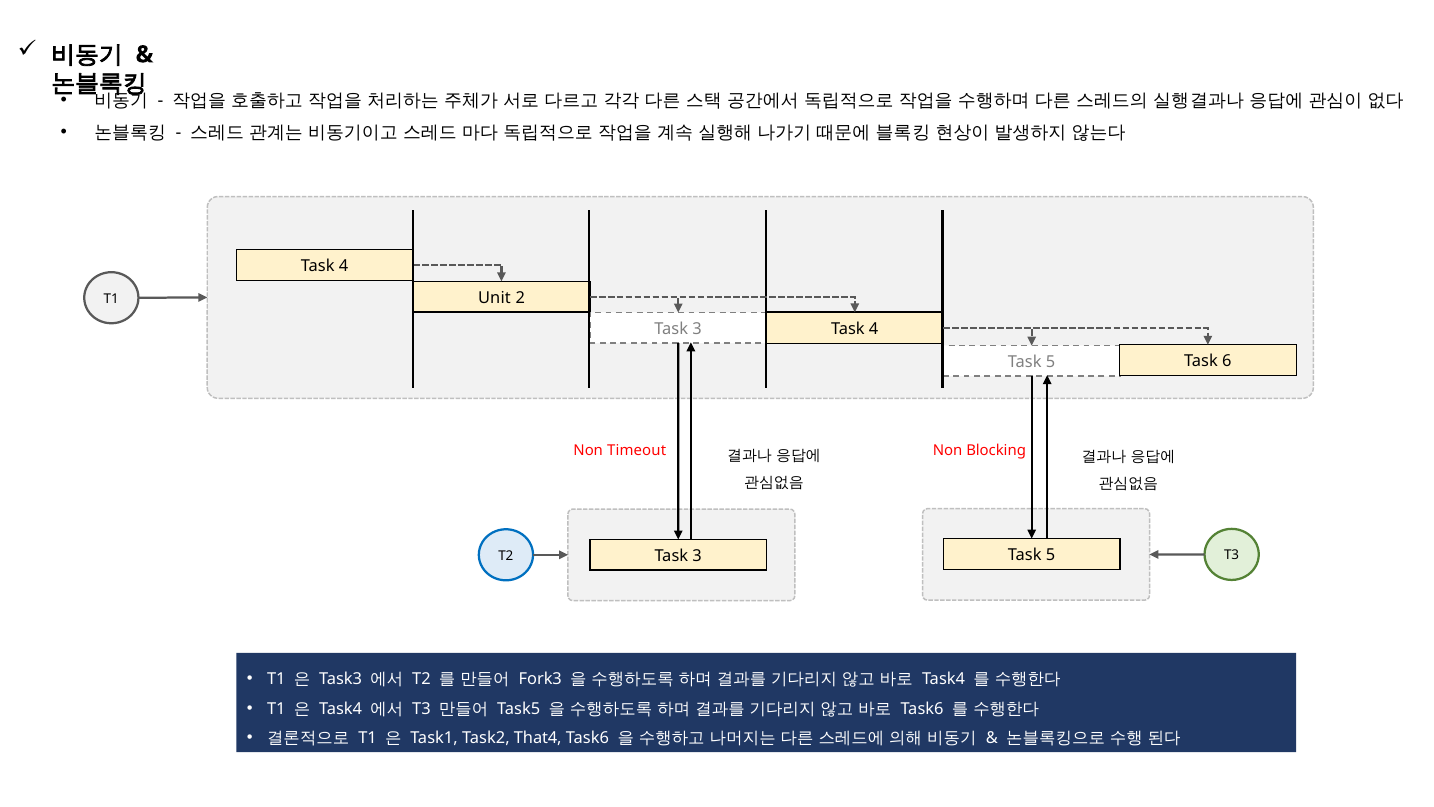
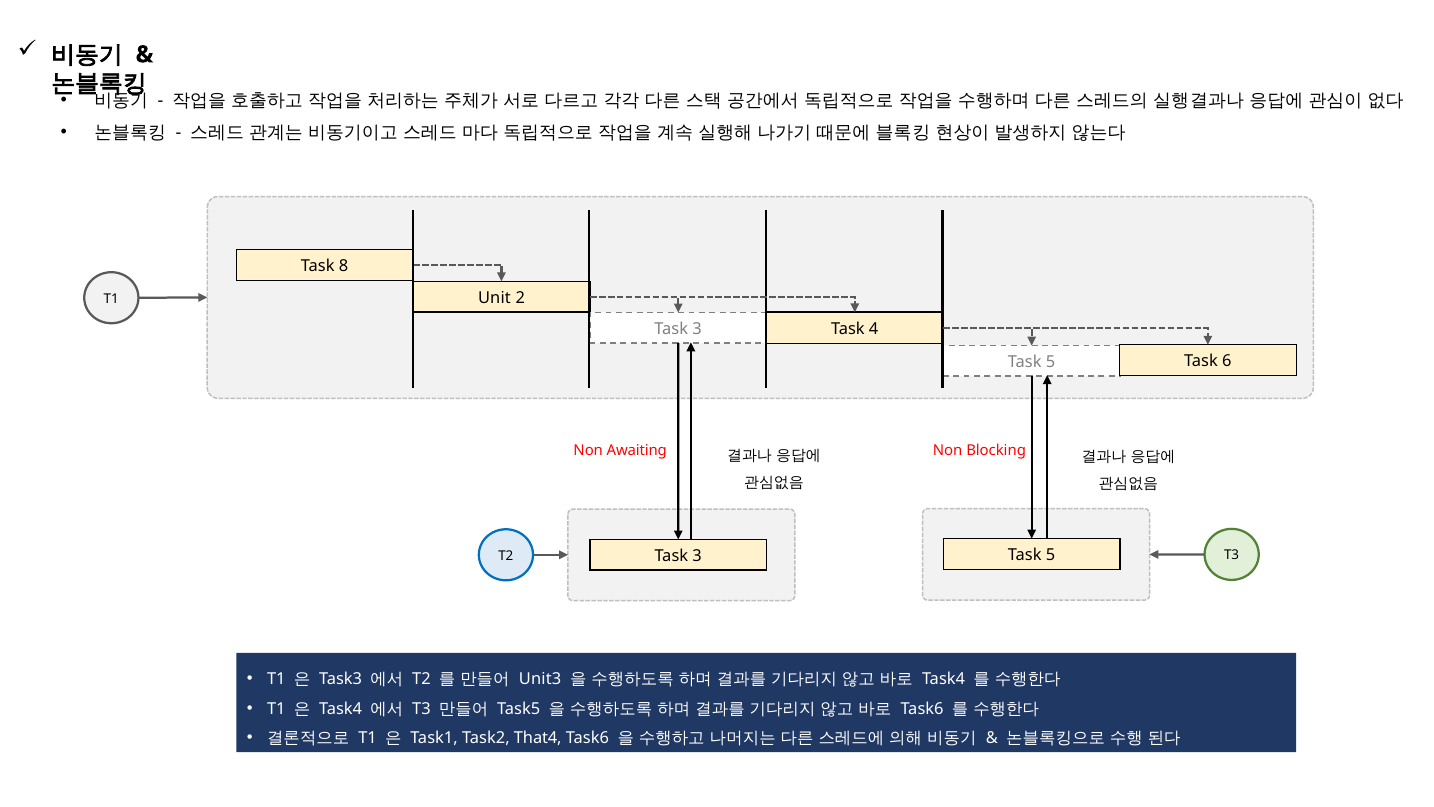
4 at (344, 266): 4 -> 8
Timeout: Timeout -> Awaiting
Fork3: Fork3 -> Unit3
